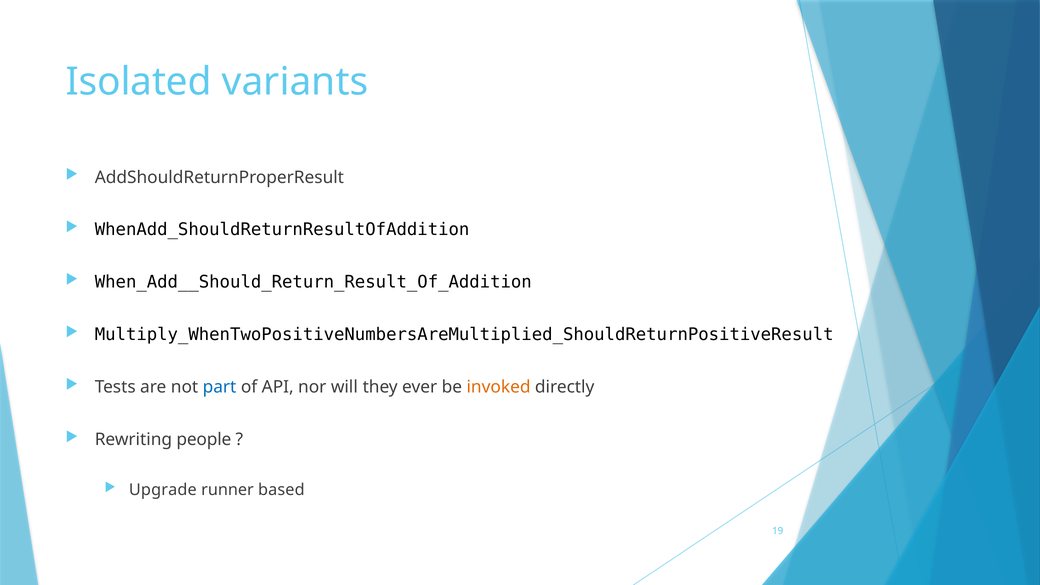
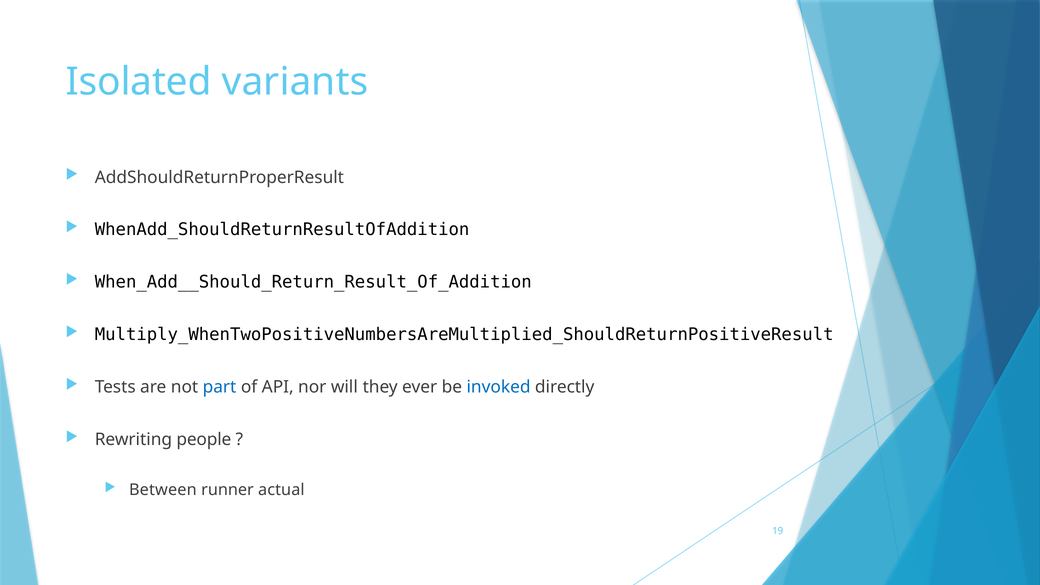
invoked colour: orange -> blue
Upgrade: Upgrade -> Between
based: based -> actual
